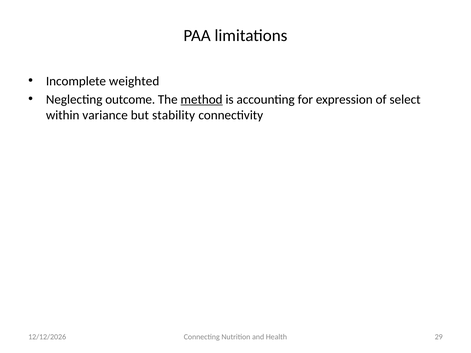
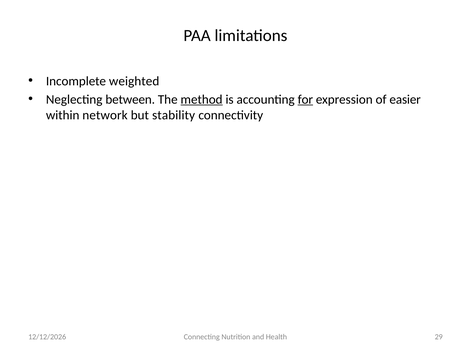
outcome: outcome -> between
for underline: none -> present
select: select -> easier
variance: variance -> network
